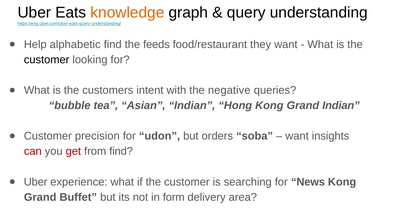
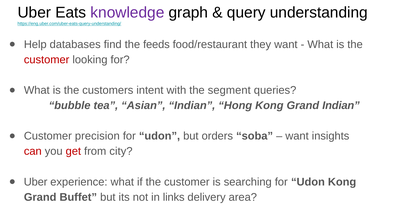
knowledge colour: orange -> purple
alphabetic: alphabetic -> databases
customer at (47, 60) colour: black -> red
negative: negative -> segment
from find: find -> city
searching for News: News -> Udon
form: form -> links
